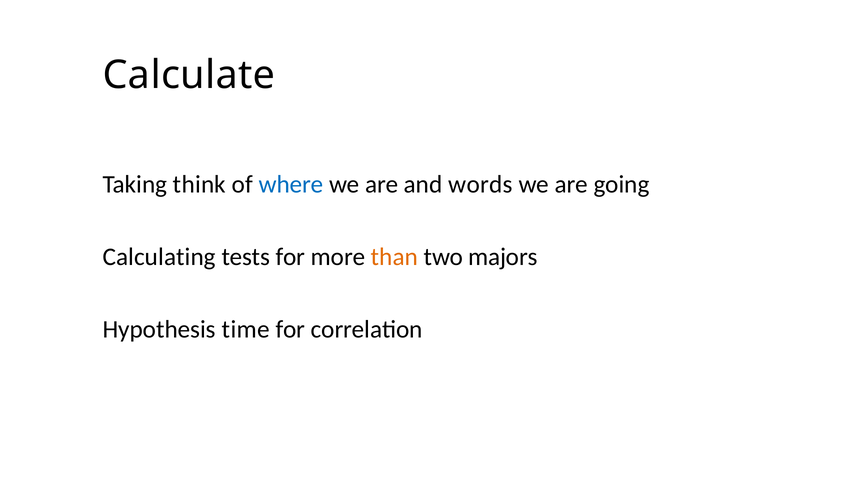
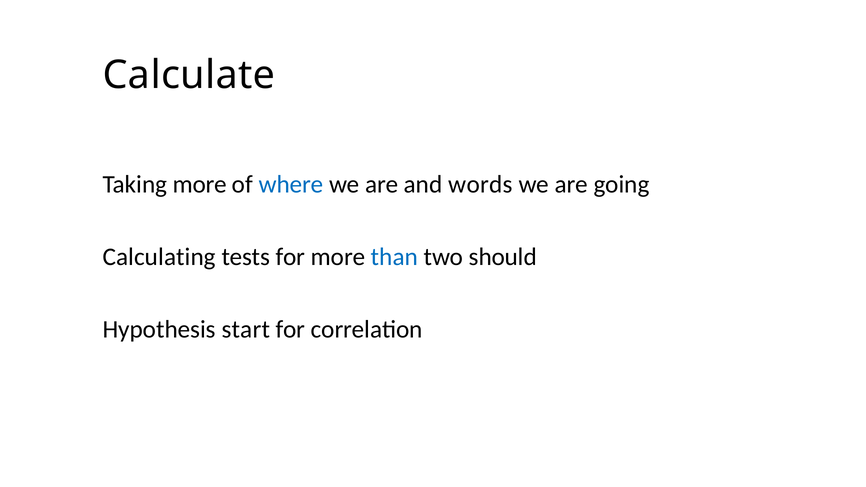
Taking think: think -> more
than colour: orange -> blue
majors: majors -> should
time: time -> start
